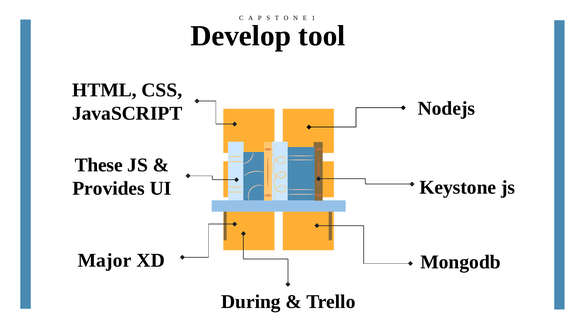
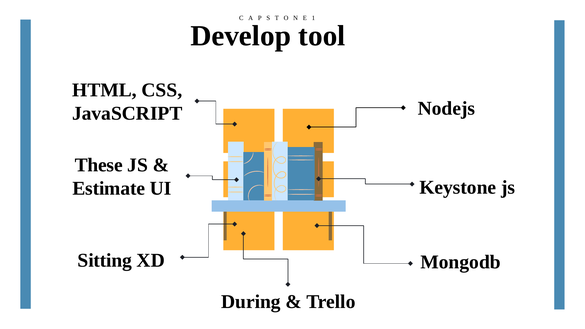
Provides: Provides -> Estimate
Major: Major -> Sitting
